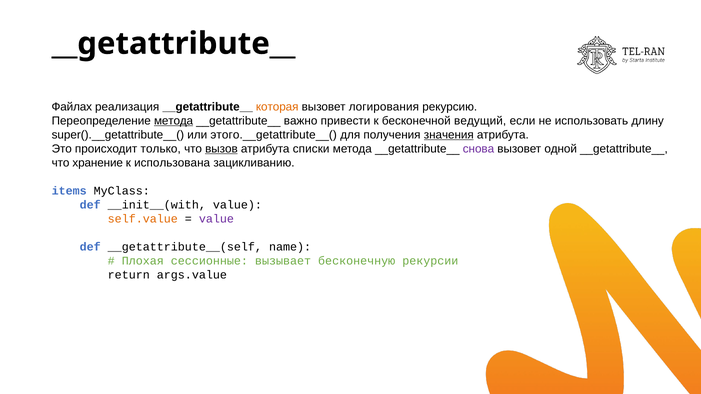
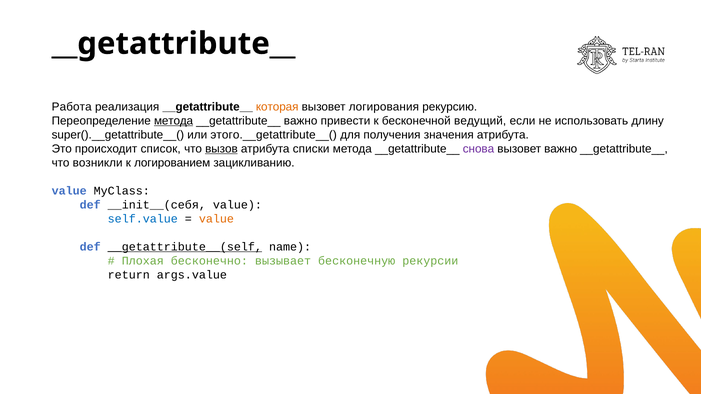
Файлах: Файлах -> Работа
значения underline: present -> none
только: только -> список
вызовет одной: одной -> важно
хранение: хранение -> возникли
использована: использована -> логированием
items at (69, 191): items -> value
__init__(with: __init__(with -> __init__(себя
self.value colour: orange -> blue
value at (216, 219) colour: purple -> orange
__getattribute__(self underline: none -> present
сессионные: сессионные -> бесконечно
